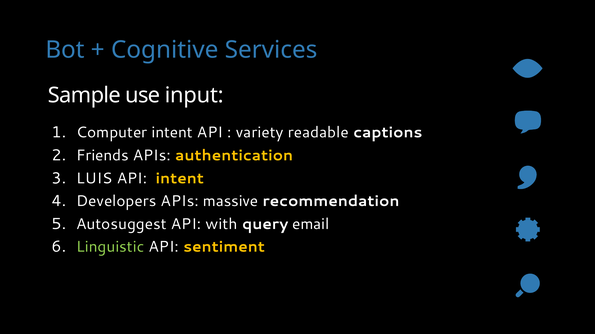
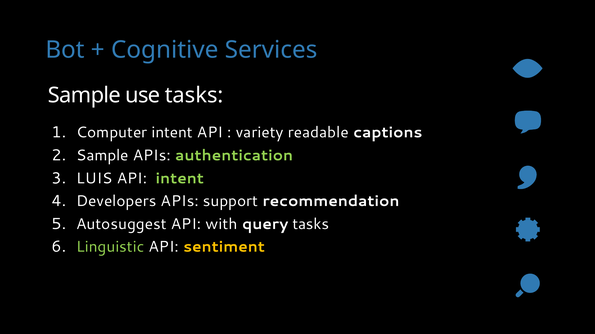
use input: input -> tasks
Friends at (102, 156): Friends -> Sample
authentication colour: yellow -> light green
intent at (180, 179) colour: yellow -> light green
massive: massive -> support
query email: email -> tasks
